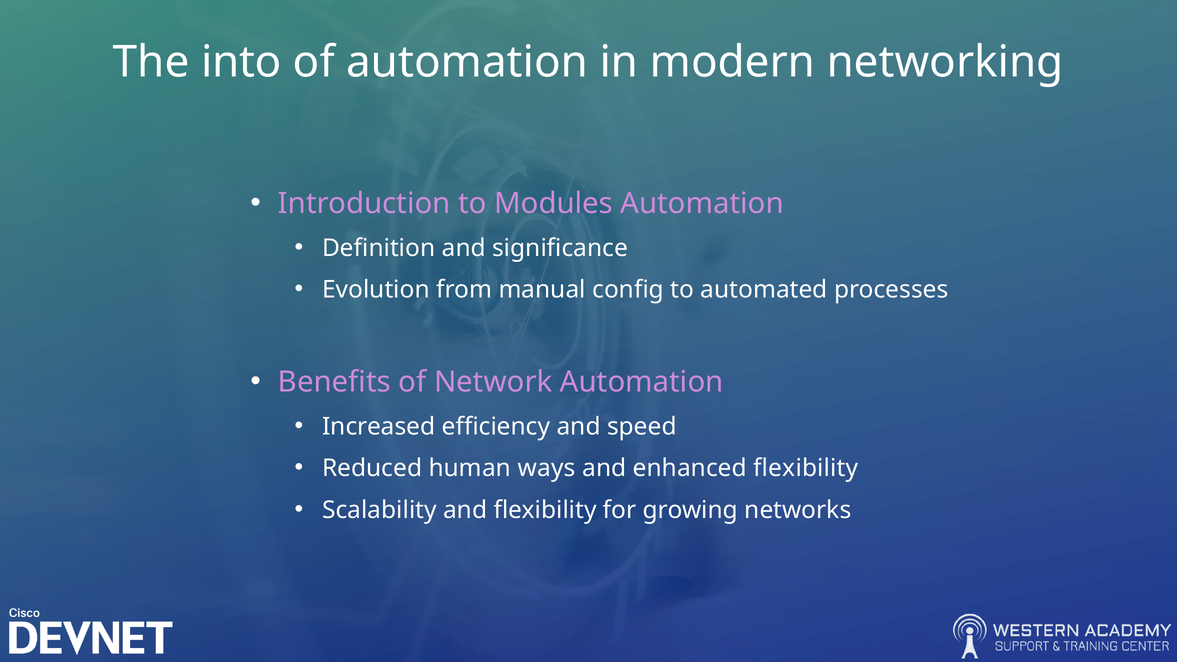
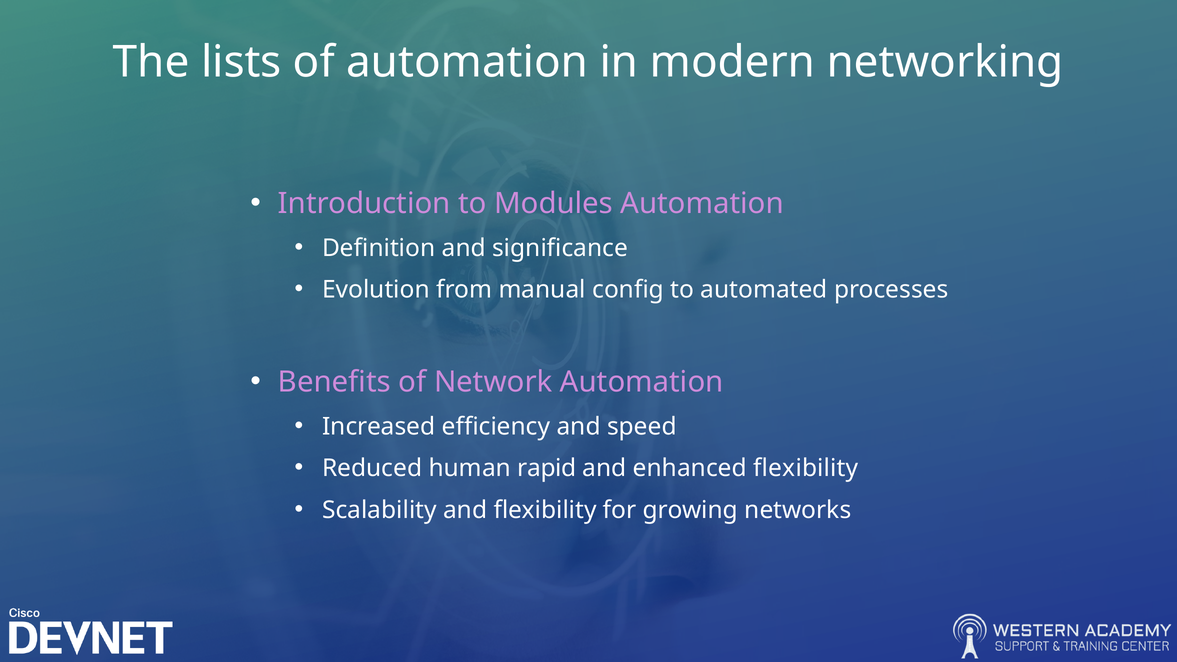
into: into -> lists
ways: ways -> rapid
